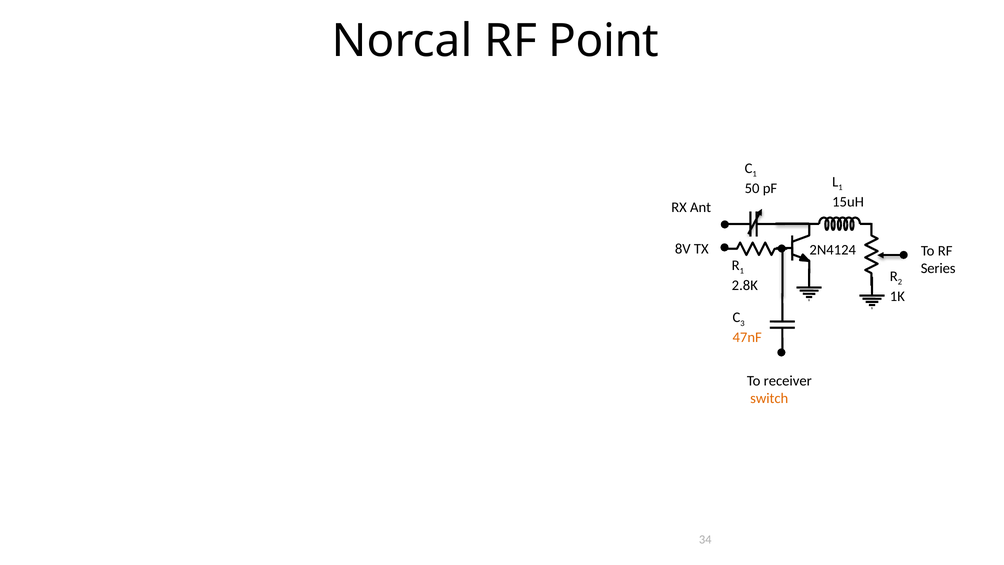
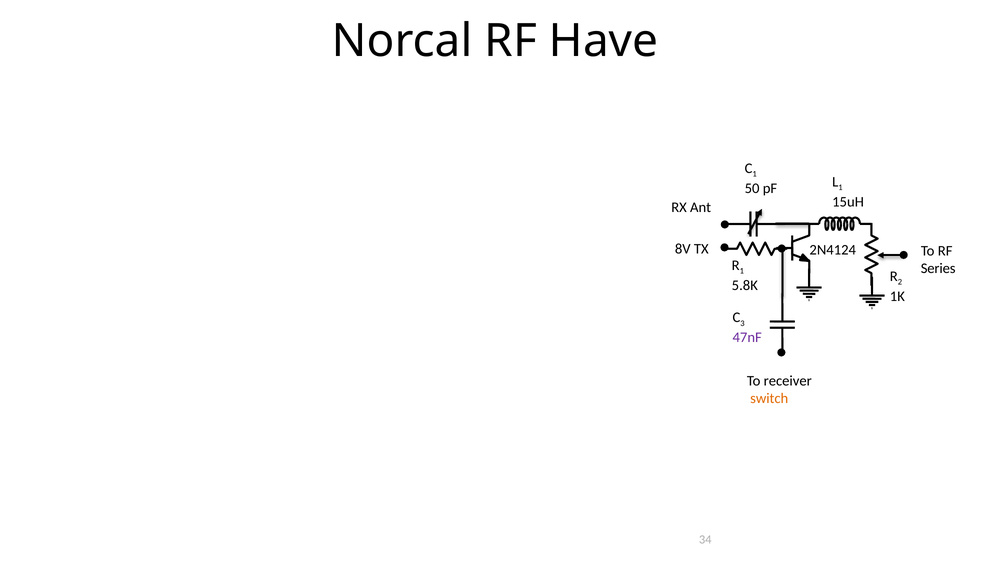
Point: Point -> Have
2.8K: 2.8K -> 5.8K
47nF colour: orange -> purple
